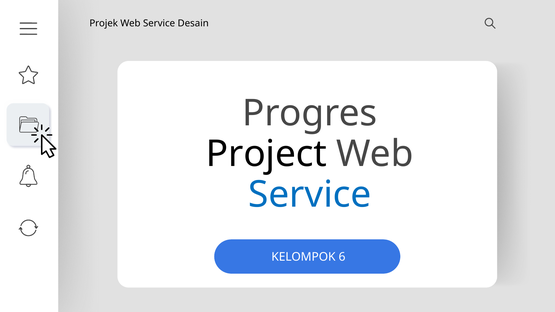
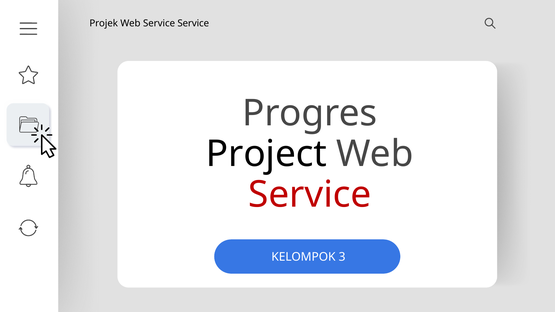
Service Desain: Desain -> Service
Service at (310, 195) colour: blue -> red
6: 6 -> 3
